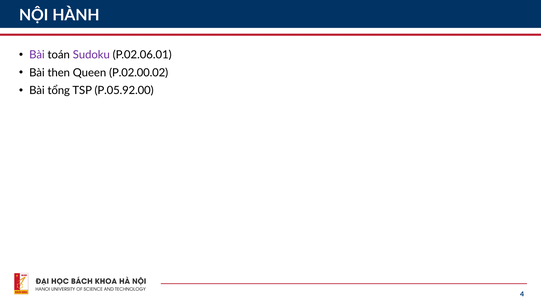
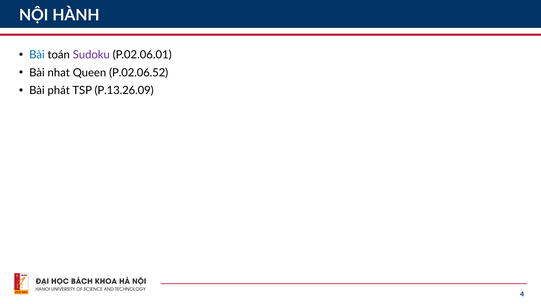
Bài at (37, 55) colour: purple -> blue
then: then -> nhat
P.02.00.02: P.02.00.02 -> P.02.06.52
tổng: tổng -> phát
P.05.92.00: P.05.92.00 -> P.13.26.09
